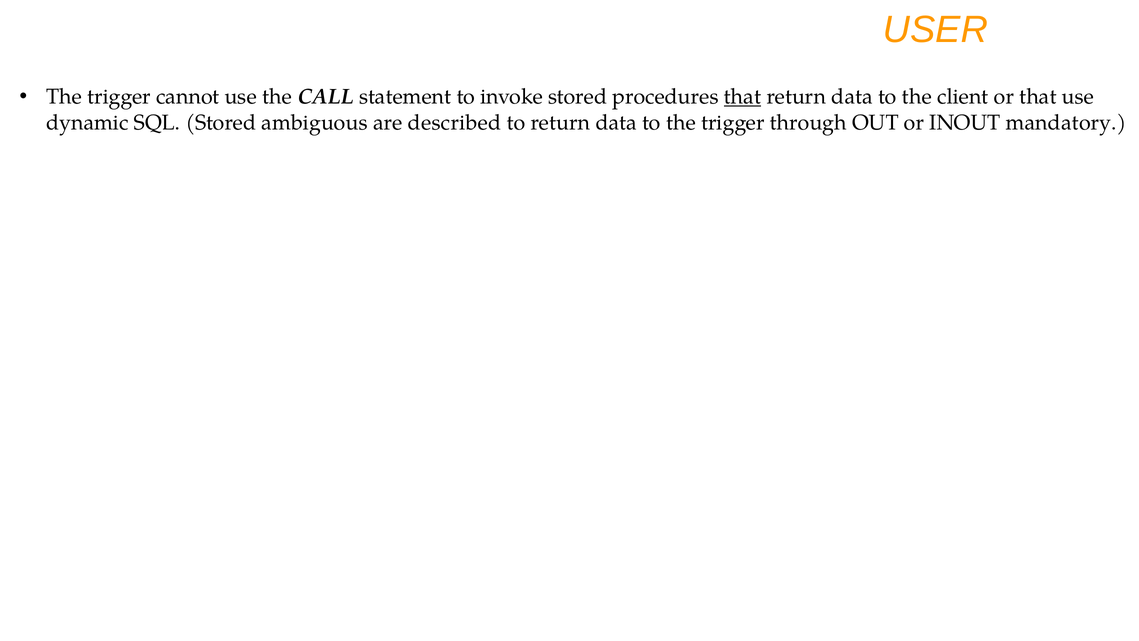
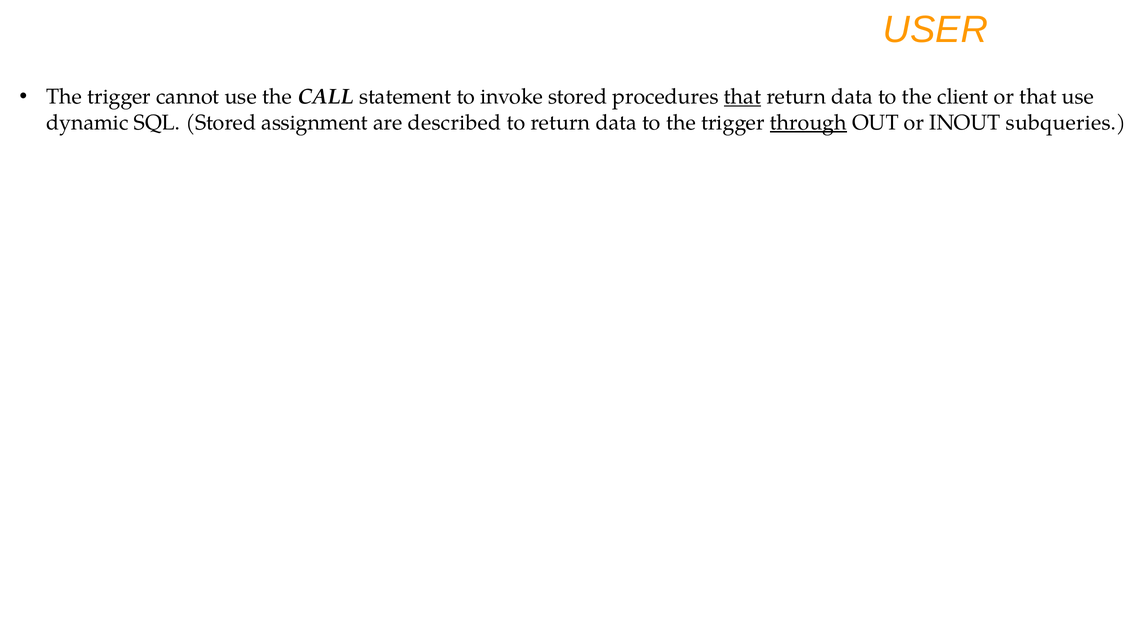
ambiguous: ambiguous -> assignment
through underline: none -> present
mandatory: mandatory -> subqueries
